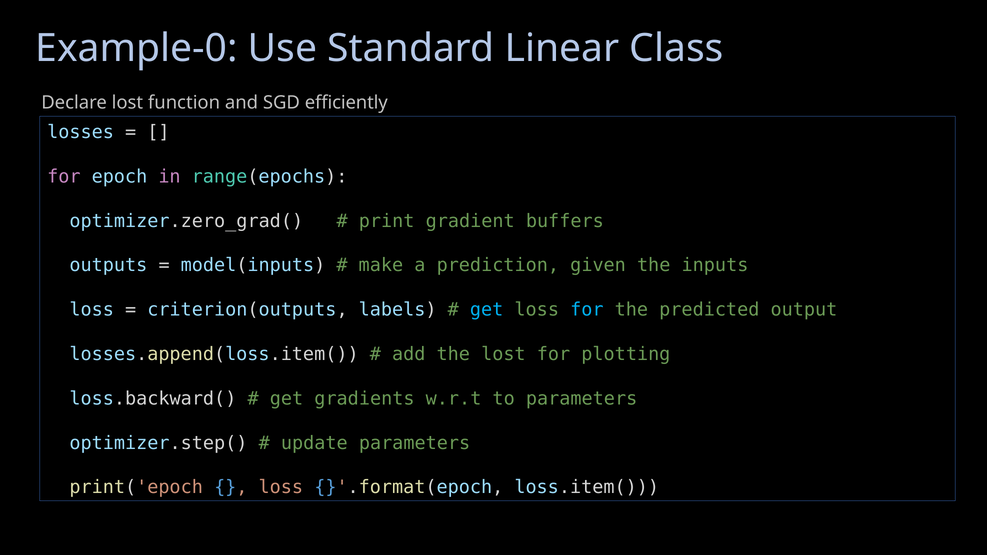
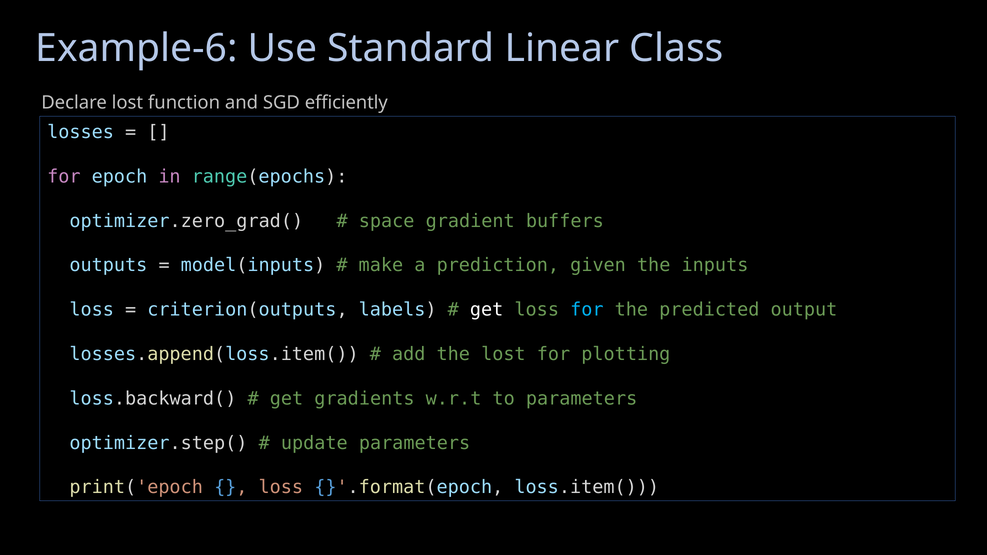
Example-0: Example-0 -> Example-6
print: print -> space
get at (487, 310) colour: light blue -> white
